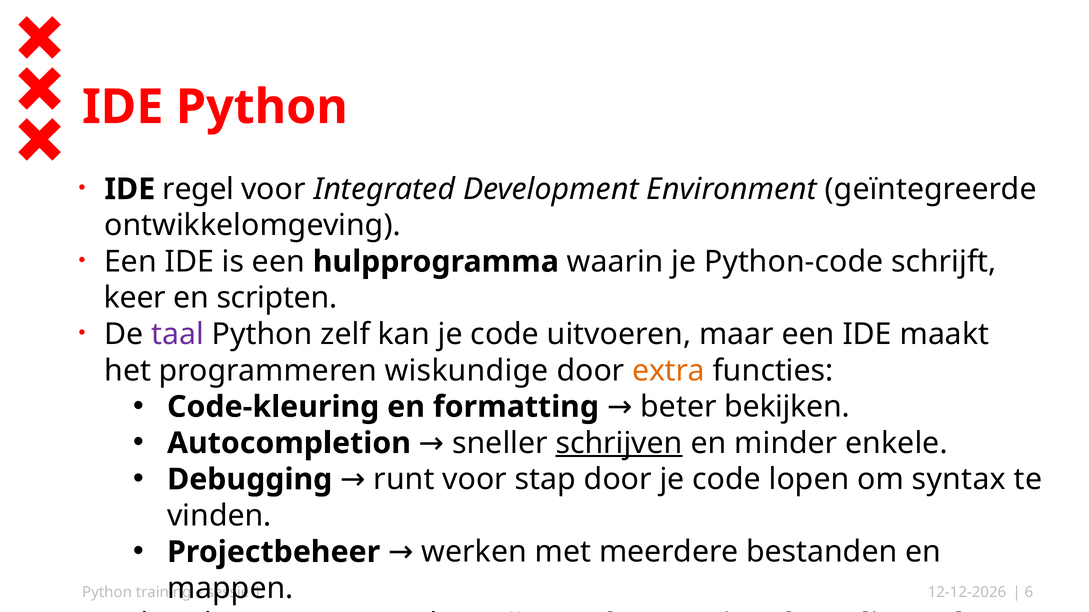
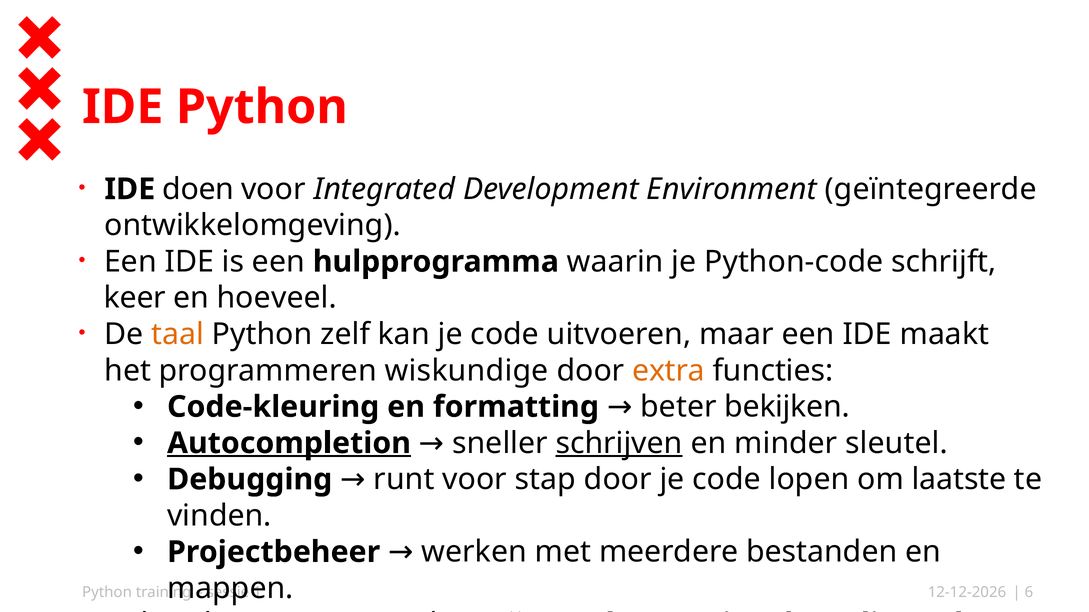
regel: regel -> doen
scripten: scripten -> hoeveel
taal colour: purple -> orange
Autocompletion underline: none -> present
enkele: enkele -> sleutel
syntax: syntax -> laatste
